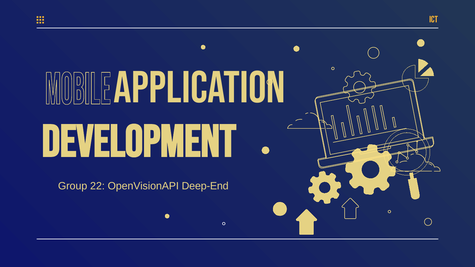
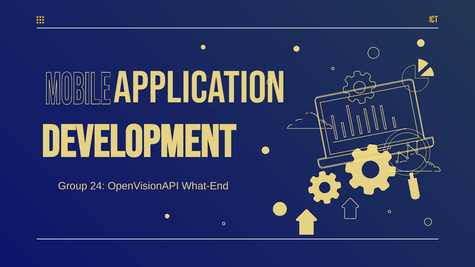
22: 22 -> 24
Deep-End: Deep-End -> What-End
